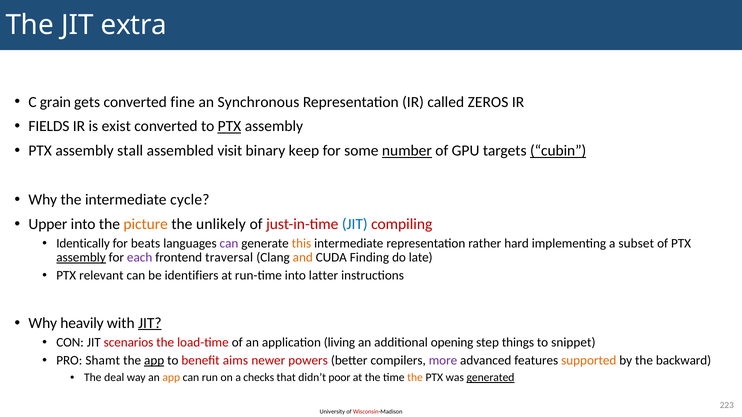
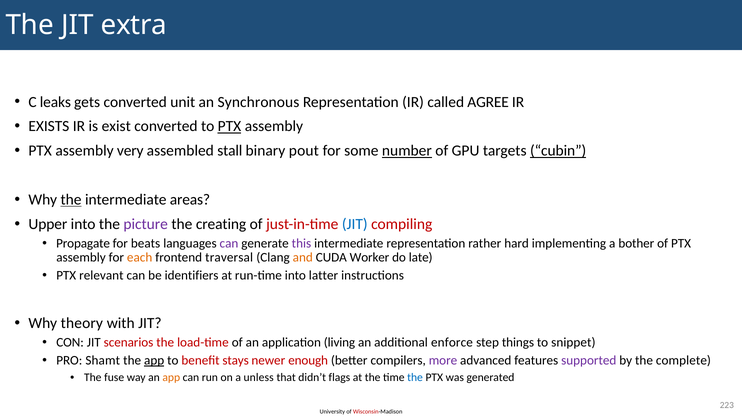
grain: grain -> leaks
fine: fine -> unit
ZEROS: ZEROS -> AGREE
FIELDS: FIELDS -> EXISTS
stall: stall -> very
visit: visit -> stall
keep: keep -> pout
the at (71, 200) underline: none -> present
cycle: cycle -> areas
picture colour: orange -> purple
unlikely: unlikely -> creating
Identically: Identically -> Propagate
this colour: orange -> purple
subset: subset -> bother
assembly at (81, 258) underline: present -> none
each colour: purple -> orange
Finding: Finding -> Worker
heavily: heavily -> theory
JIT at (150, 323) underline: present -> none
opening: opening -> enforce
aims: aims -> stays
powers: powers -> enough
supported colour: orange -> purple
backward: backward -> complete
deal: deal -> fuse
checks: checks -> unless
poor: poor -> flags
the at (415, 378) colour: orange -> blue
generated underline: present -> none
